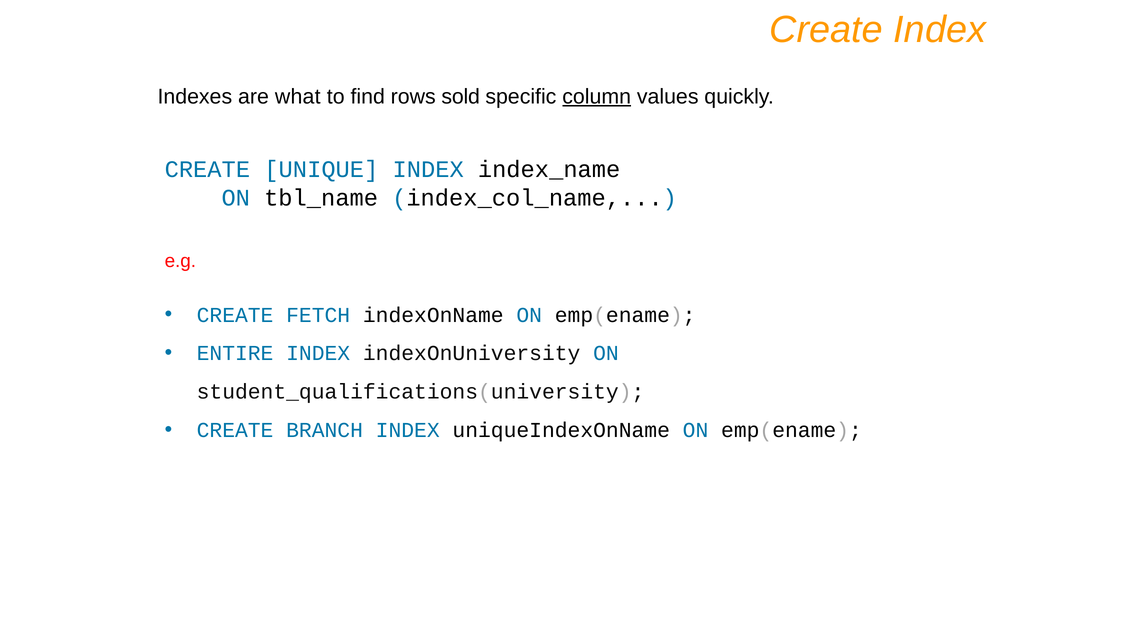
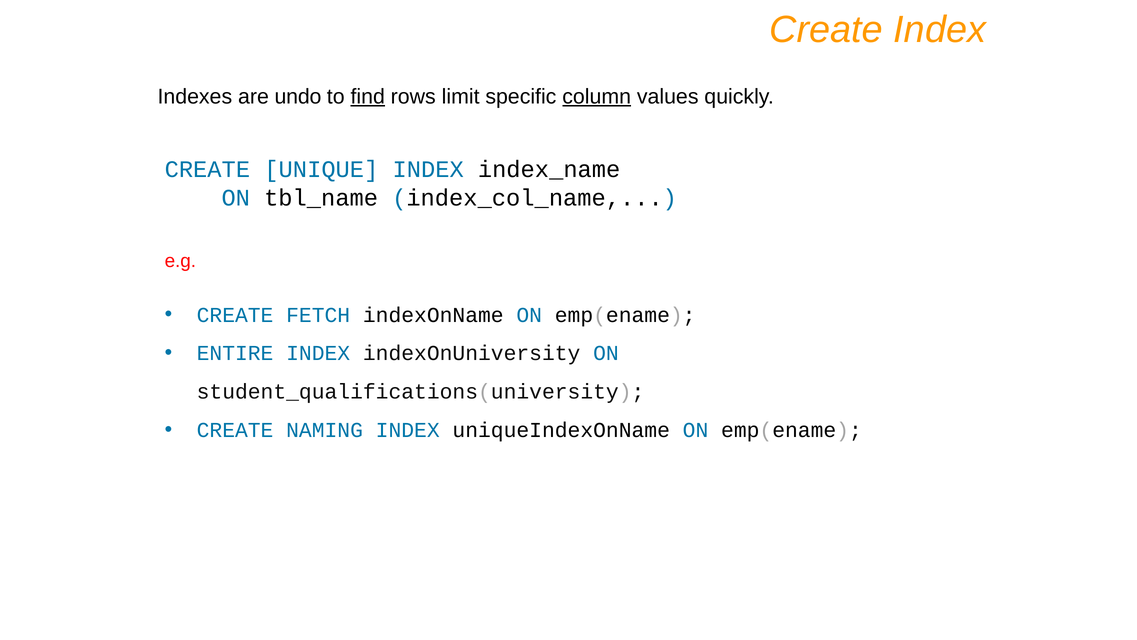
what: what -> undo
find underline: none -> present
sold: sold -> limit
BRANCH: BRANCH -> NAMING
